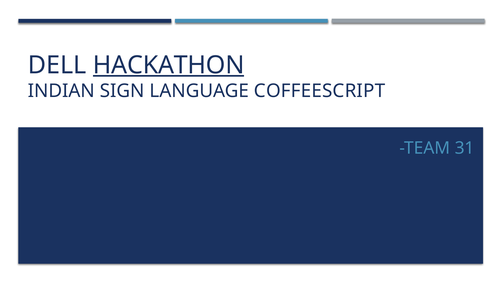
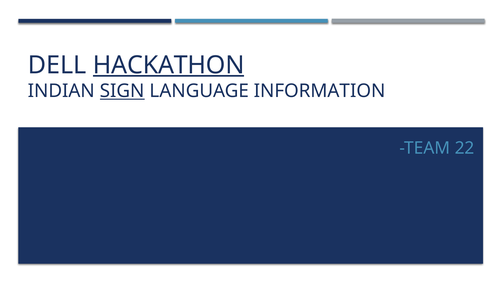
SIGN underline: none -> present
COFFEESCRIPT: COFFEESCRIPT -> INFORMATION
31: 31 -> 22
